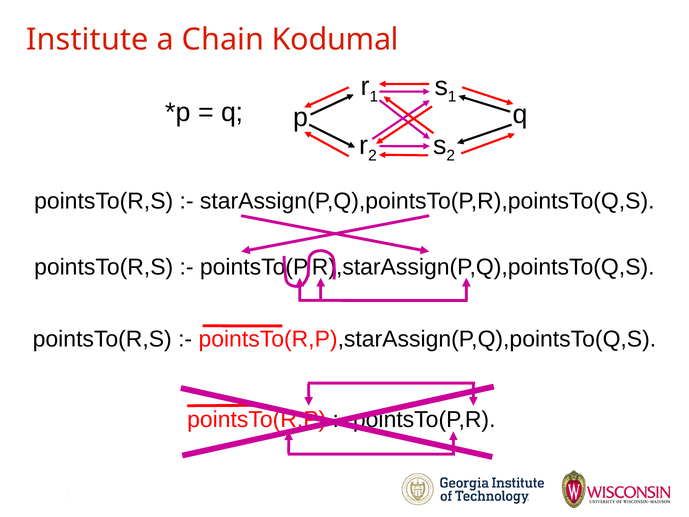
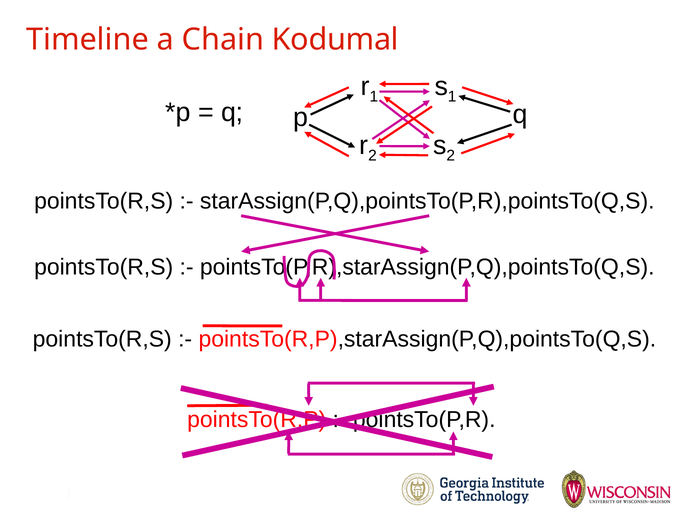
Institute: Institute -> Timeline
